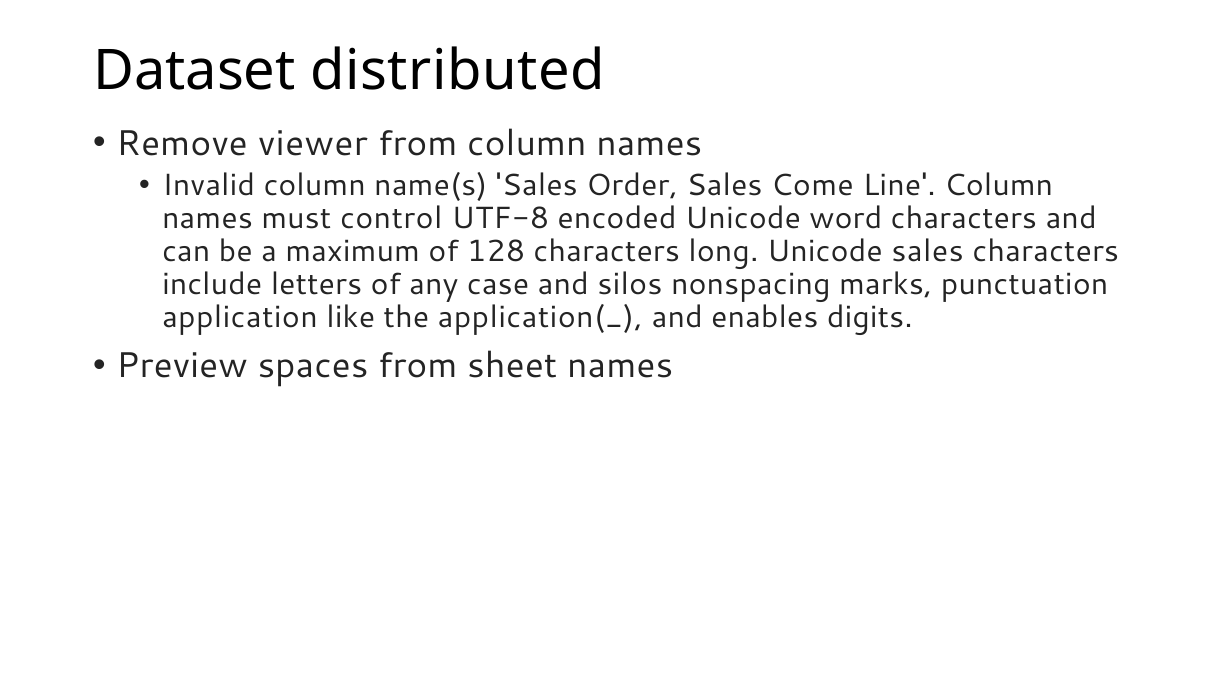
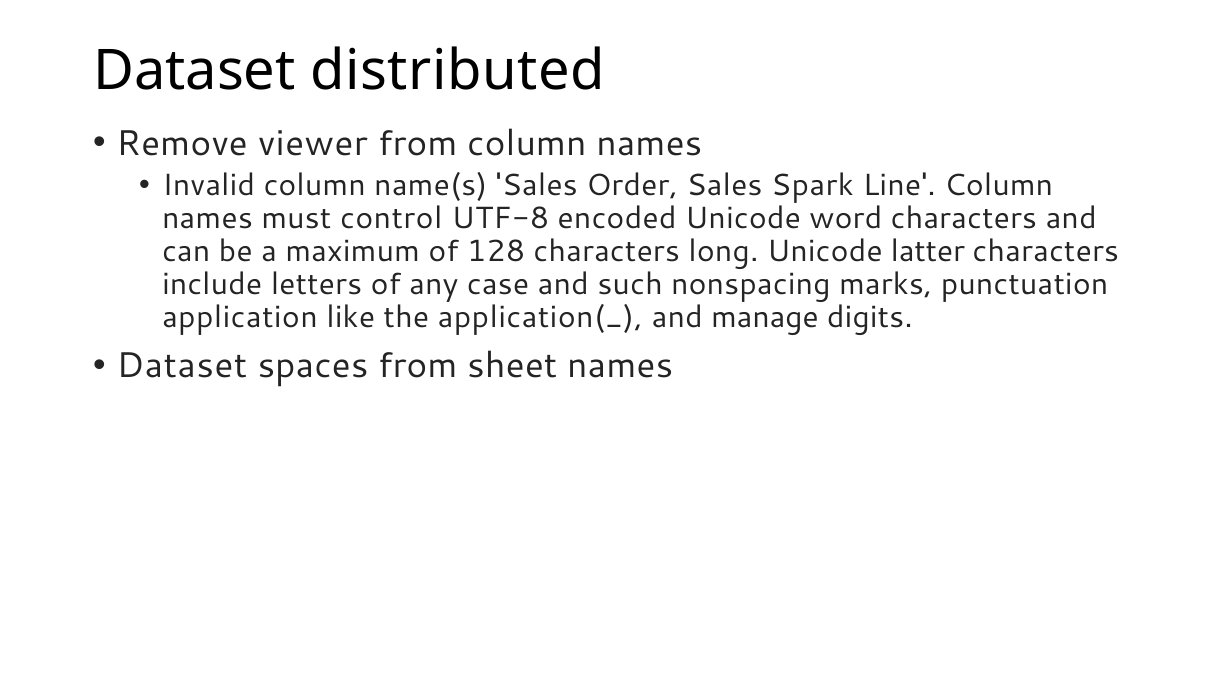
Come: Come -> Spark
Unicode sales: sales -> latter
silos: silos -> such
enables: enables -> manage
Preview at (182, 366): Preview -> Dataset
